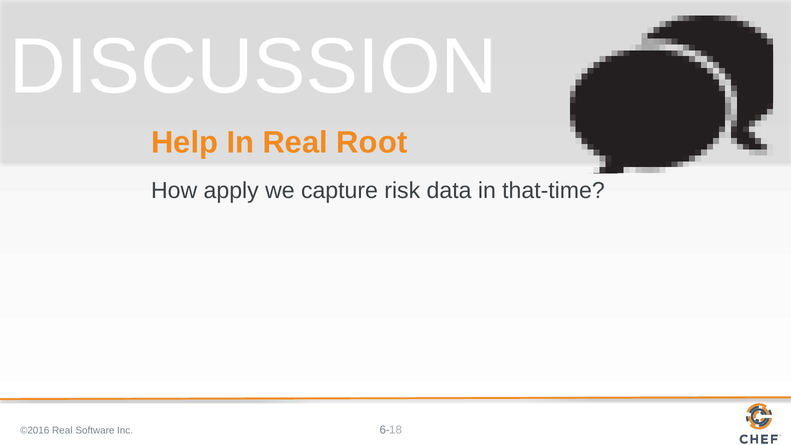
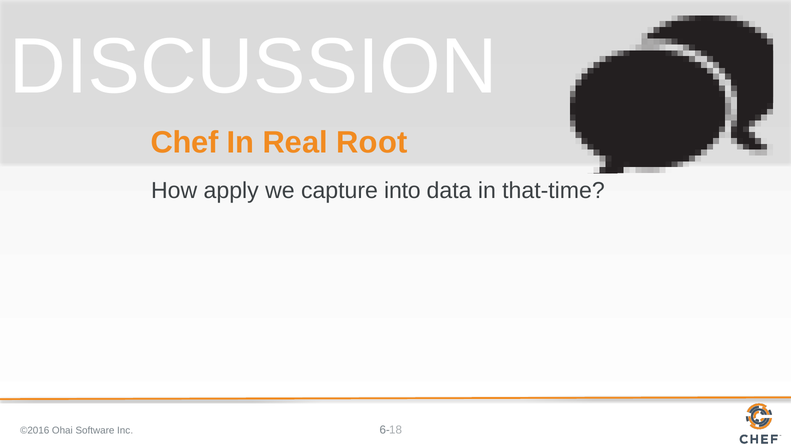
Help: Help -> Chef
risk: risk -> into
©2016 Real: Real -> Ohai
